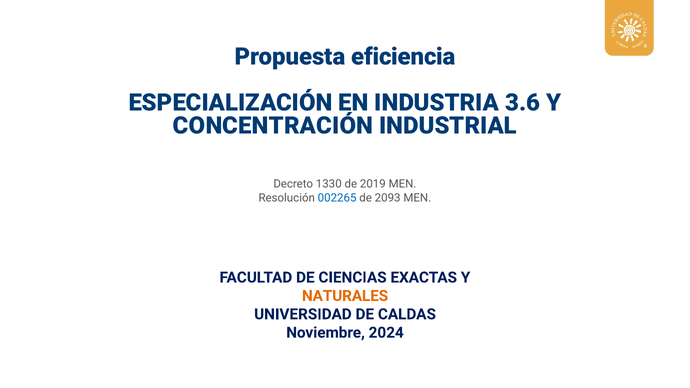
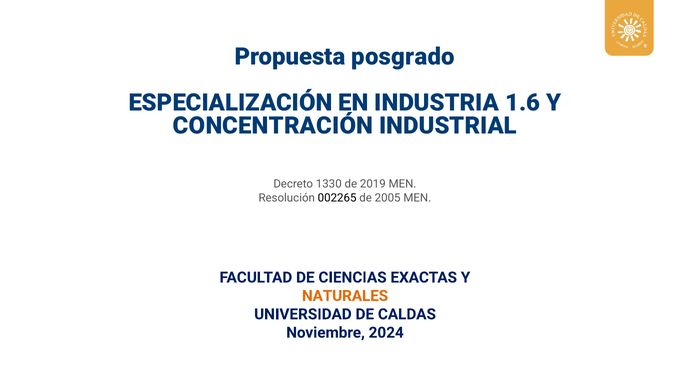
eficiencia: eficiencia -> posgrado
3.6: 3.6 -> 1.6
002265 colour: blue -> black
2093: 2093 -> 2005
